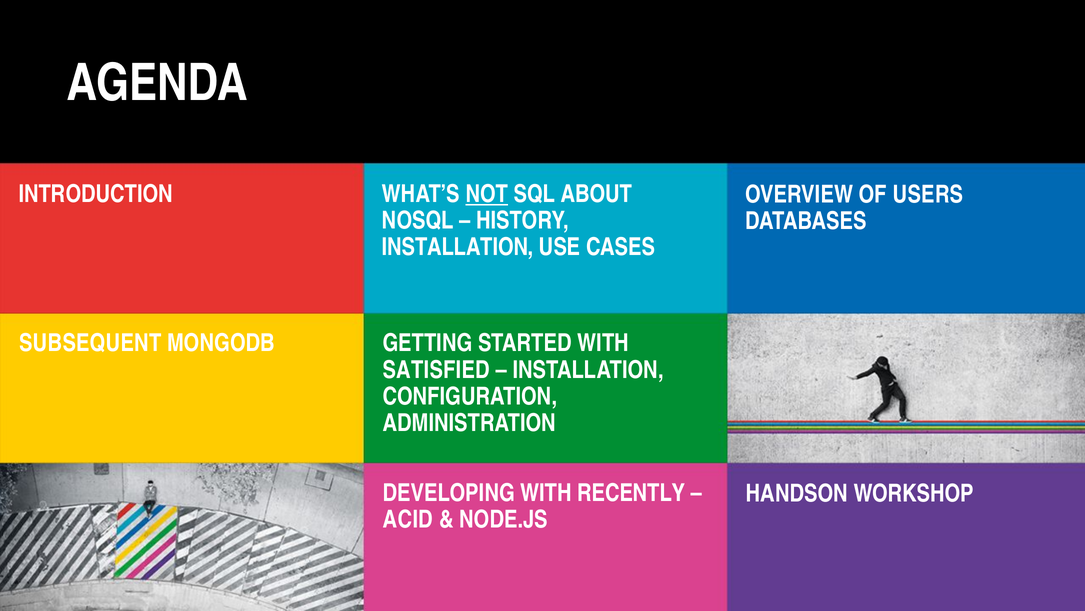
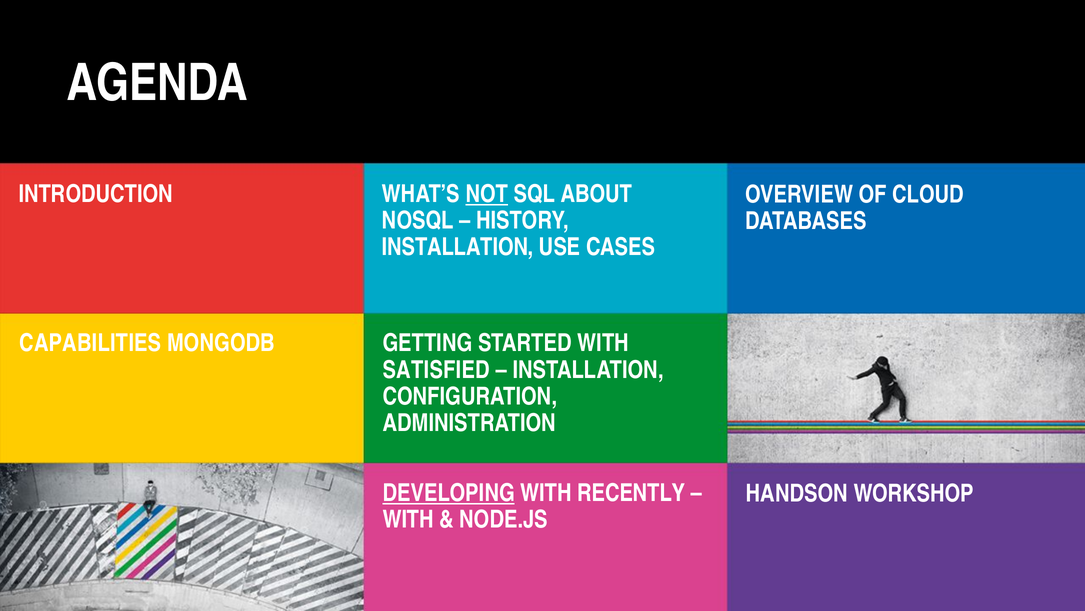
USERS: USERS -> CLOUD
SUBSEQUENT: SUBSEQUENT -> CAPABILITIES
DEVELOPING underline: none -> present
ACID at (408, 519): ACID -> WITH
